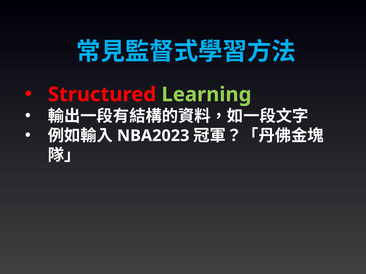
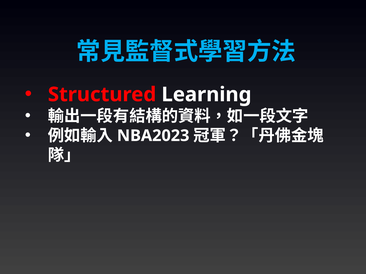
Learning colour: light green -> white
